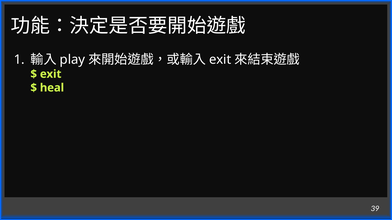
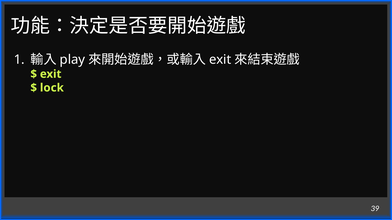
heal: heal -> lock
